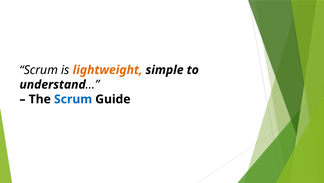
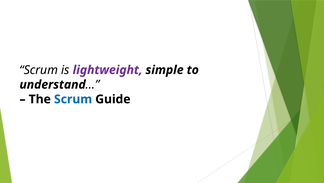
lightweight colour: orange -> purple
